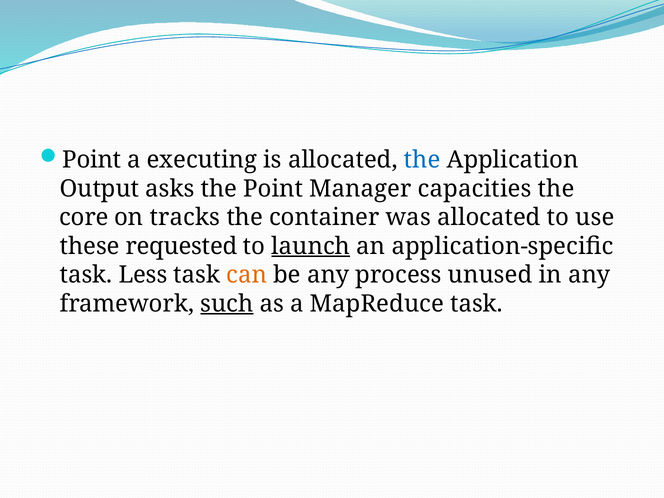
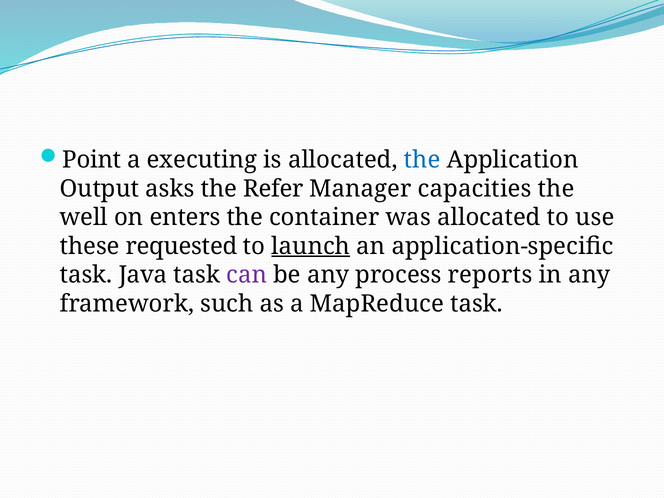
the Point: Point -> Refer
core: core -> well
tracks: tracks -> enters
Less: Less -> Java
can colour: orange -> purple
unused: unused -> reports
such underline: present -> none
